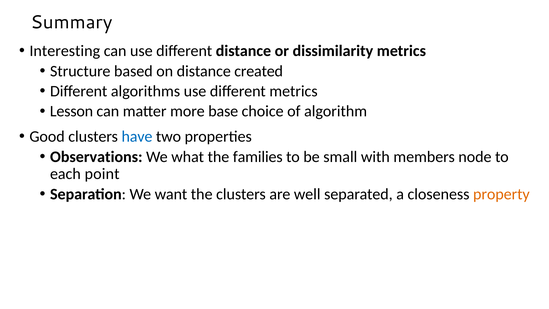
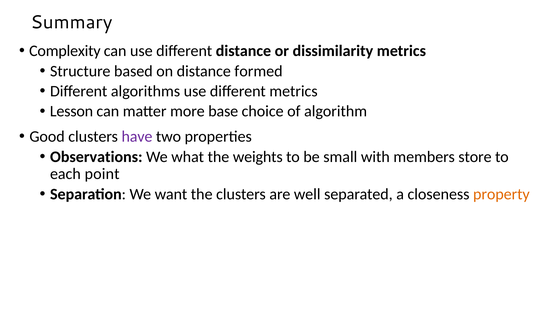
Interesting: Interesting -> Complexity
created: created -> formed
have colour: blue -> purple
families: families -> weights
node: node -> store
